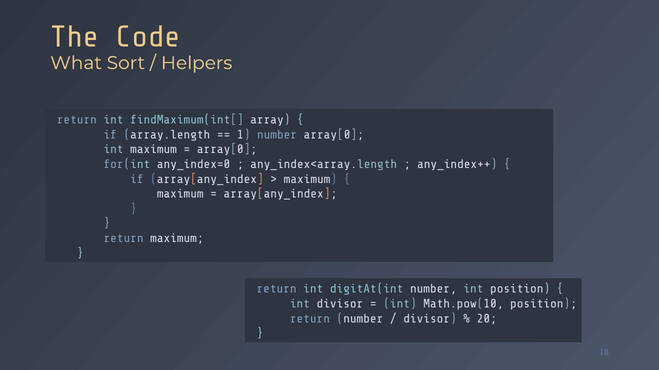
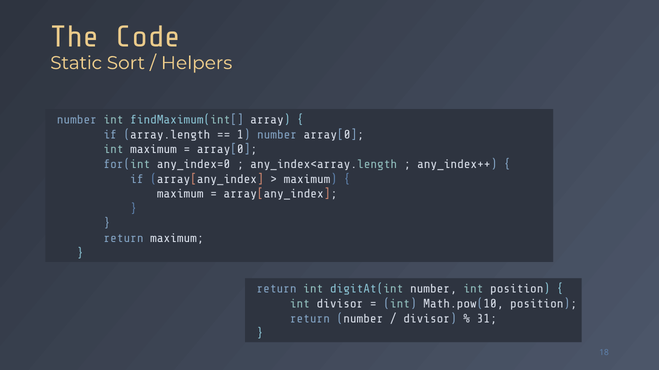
What: What -> Static
return at (77, 120): return -> number
20: 20 -> 31
